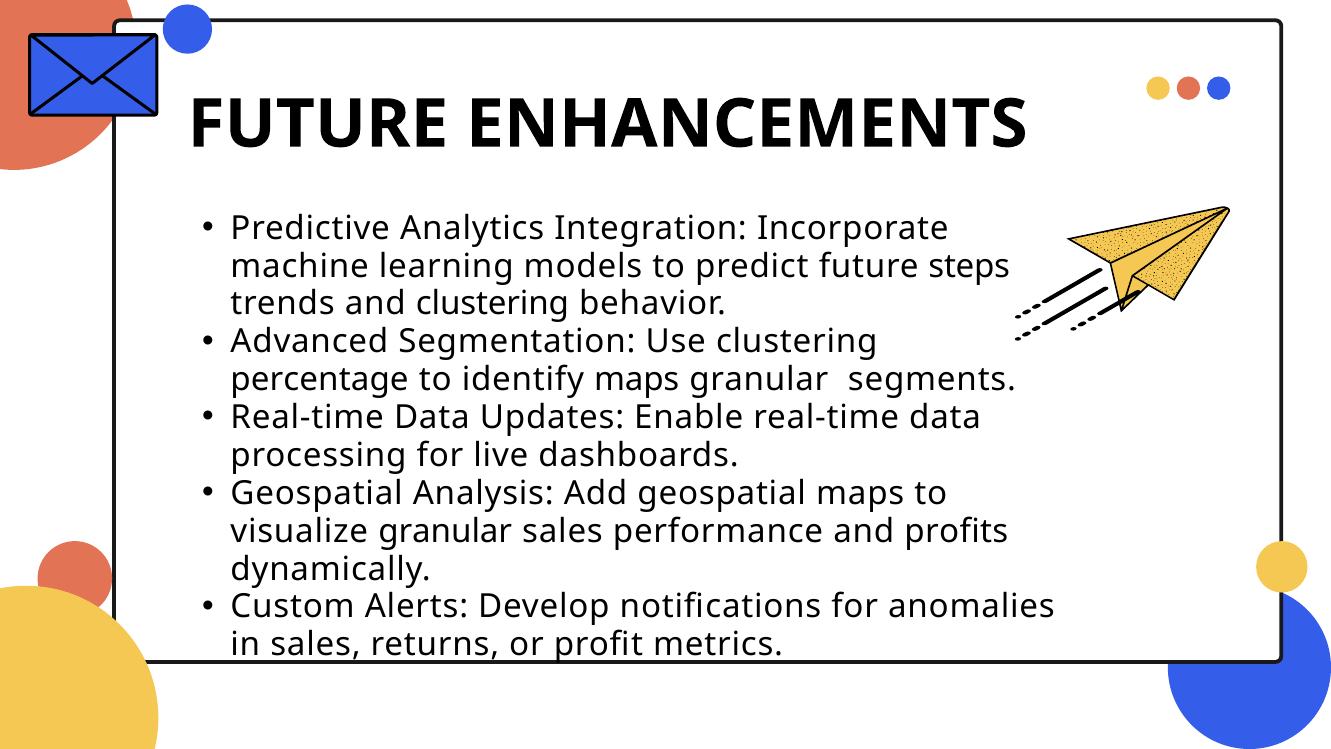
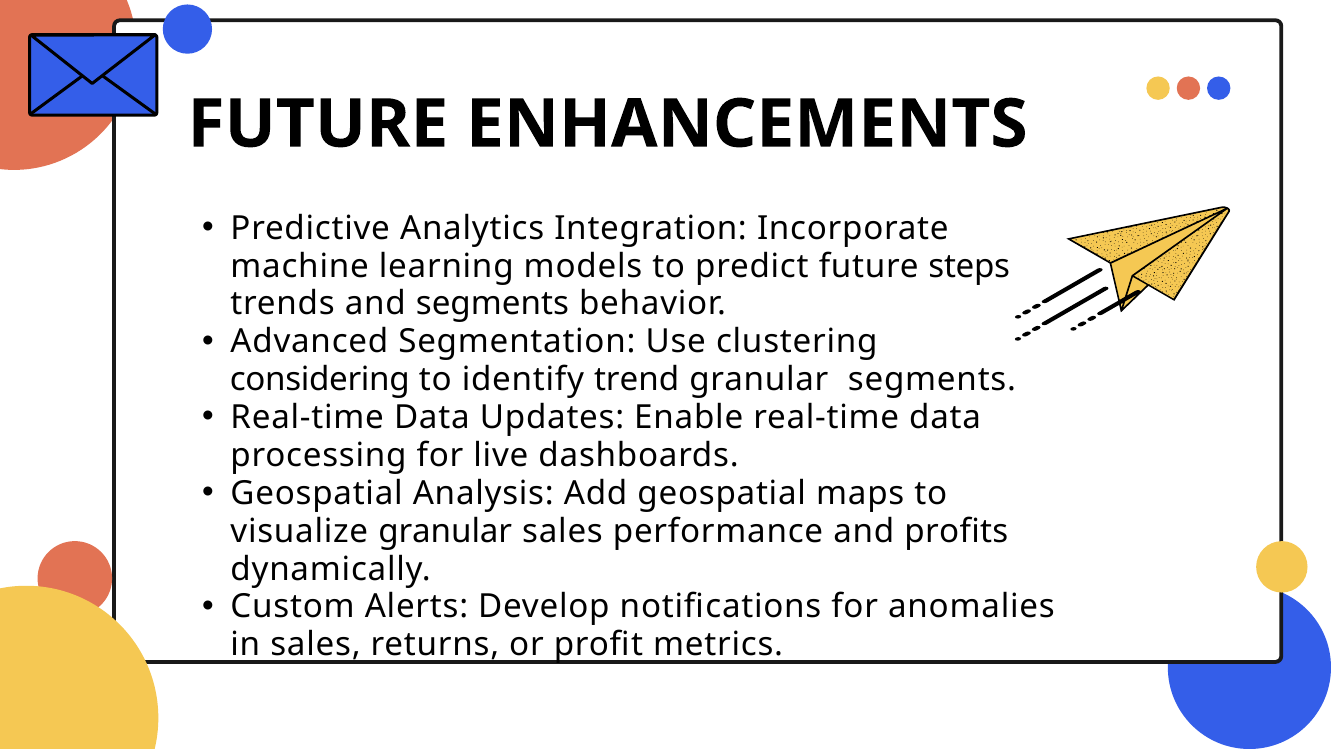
and clustering: clustering -> segments
percentage: percentage -> considering
identify maps: maps -> trend
